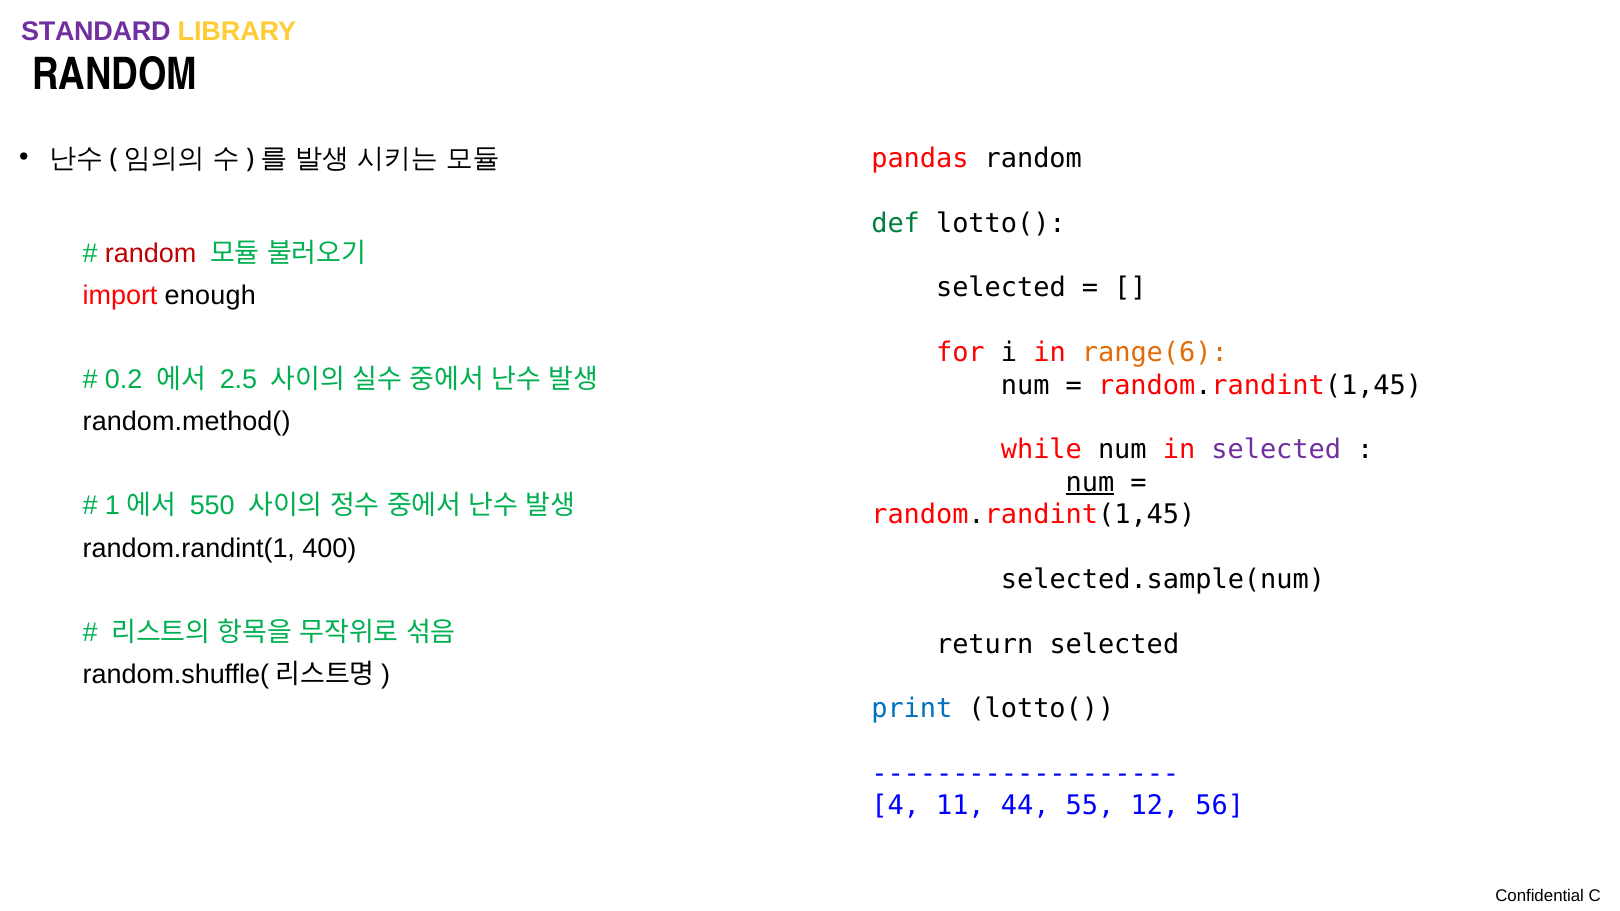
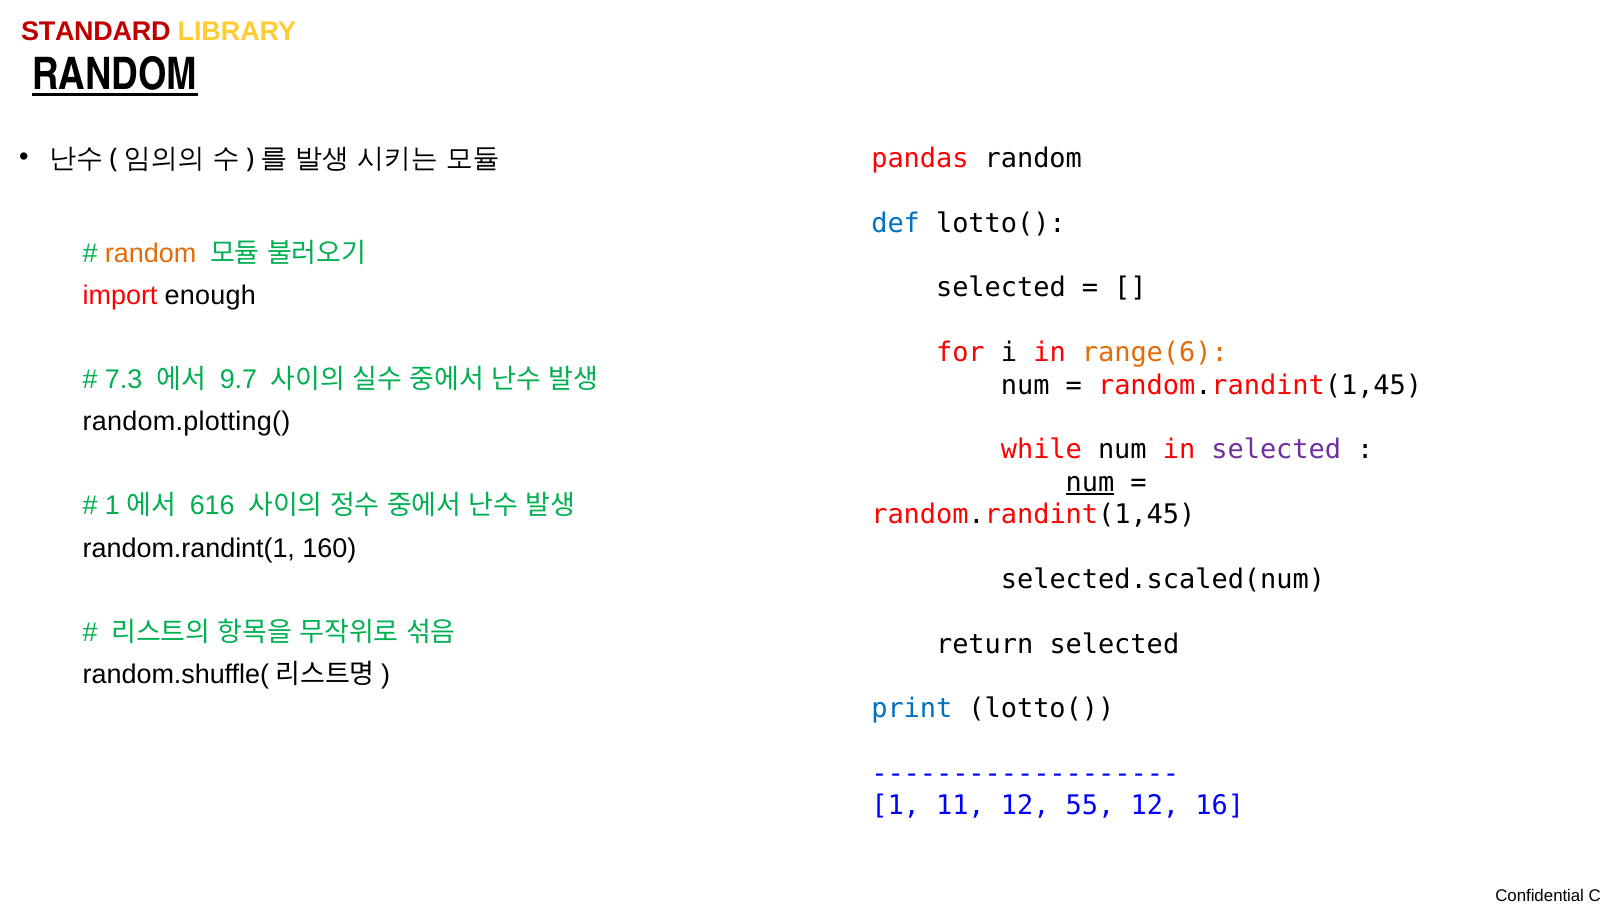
STANDARD colour: purple -> red
RANDOM at (115, 75) underline: none -> present
def colour: green -> blue
random at (151, 254) colour: red -> orange
0.2: 0.2 -> 7.3
2.5: 2.5 -> 9.7
random.method(: random.method( -> random.plotting(
550: 550 -> 616
400: 400 -> 160
selected.sample(num: selected.sample(num -> selected.scaled(num
4: 4 -> 1
11 44: 44 -> 12
56: 56 -> 16
